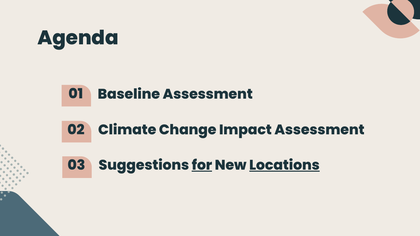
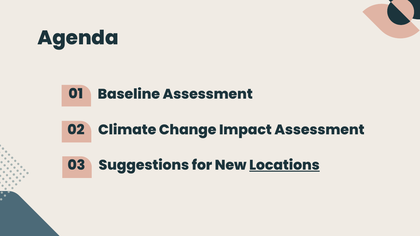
for underline: present -> none
